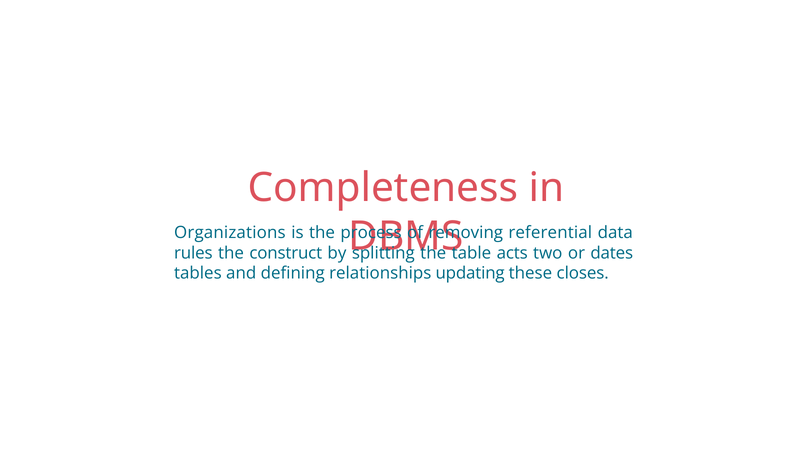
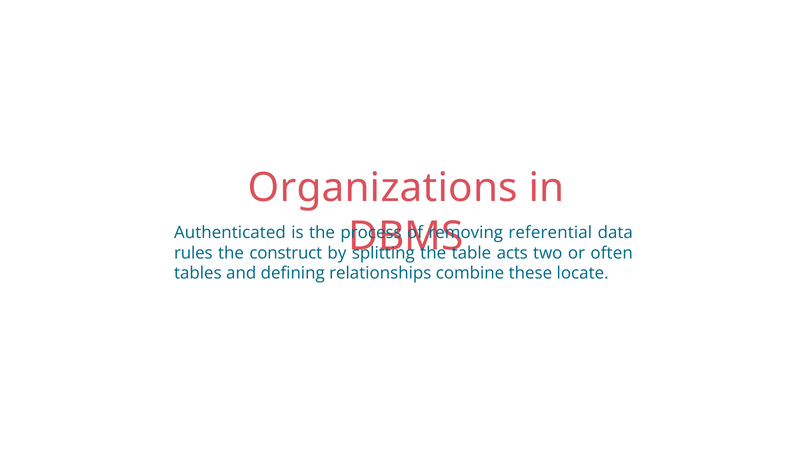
Completeness: Completeness -> Organizations
Organizations: Organizations -> Authenticated
dates: dates -> often
updating: updating -> combine
closes: closes -> locate
